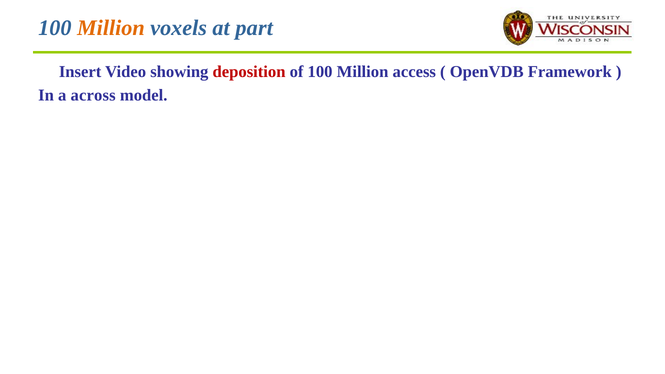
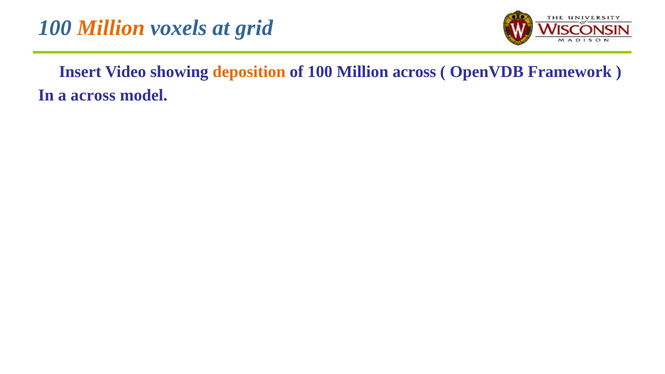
part: part -> grid
deposition colour: red -> orange
Million access: access -> across
